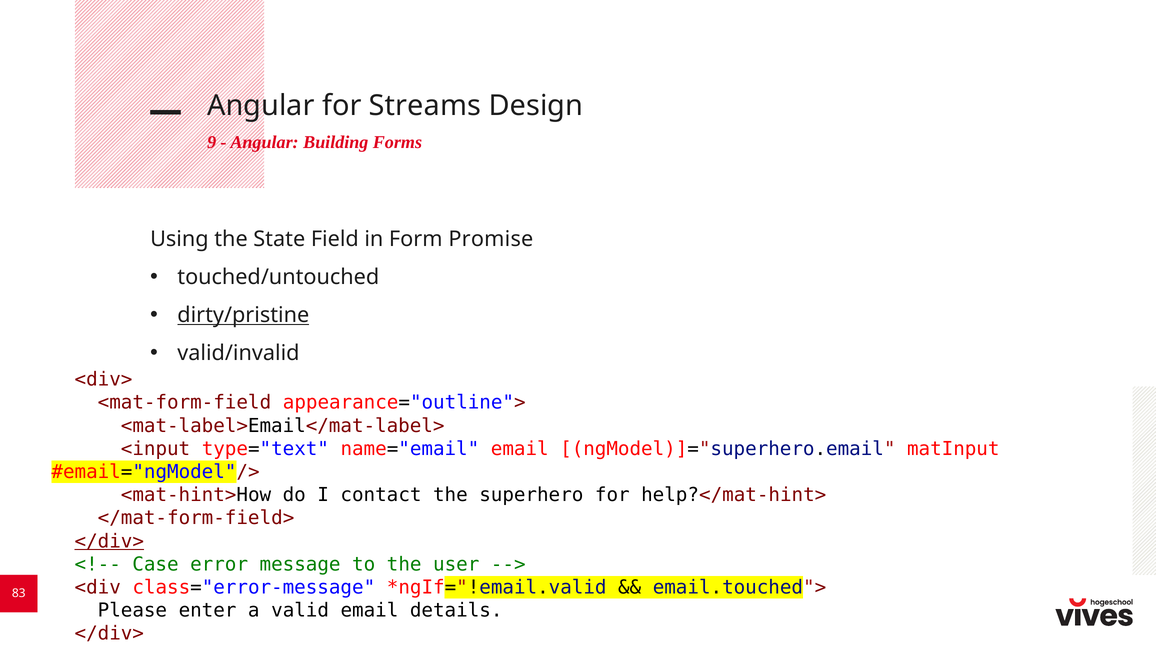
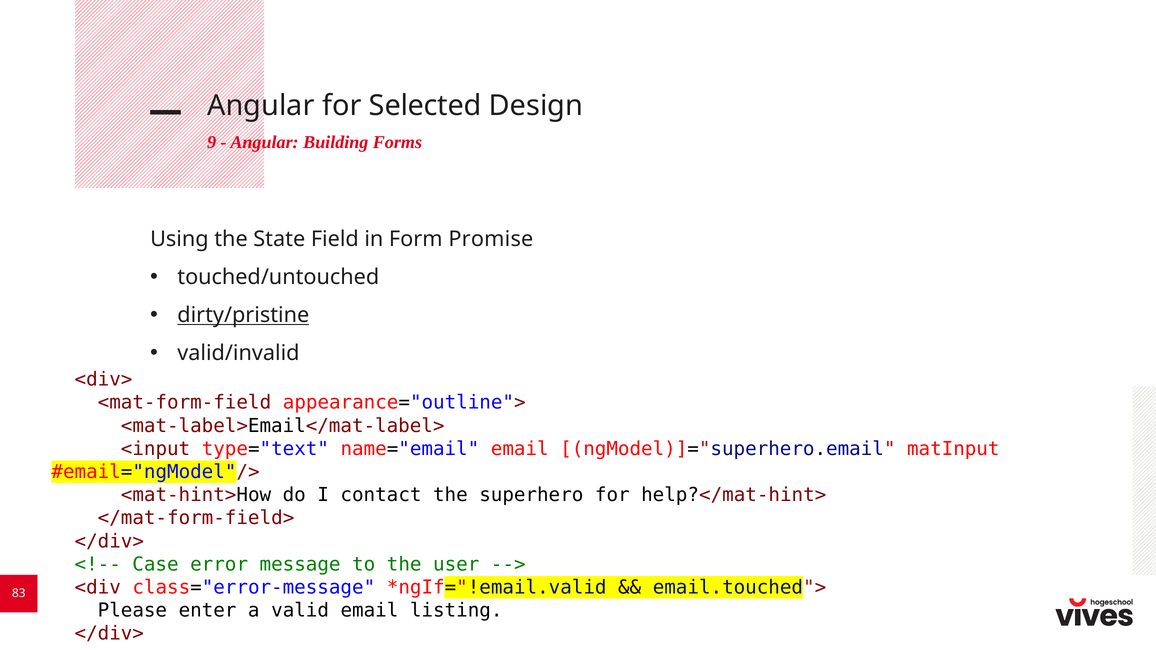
Streams: Streams -> Selected
</div> at (109, 541) underline: present -> none
details: details -> listing
